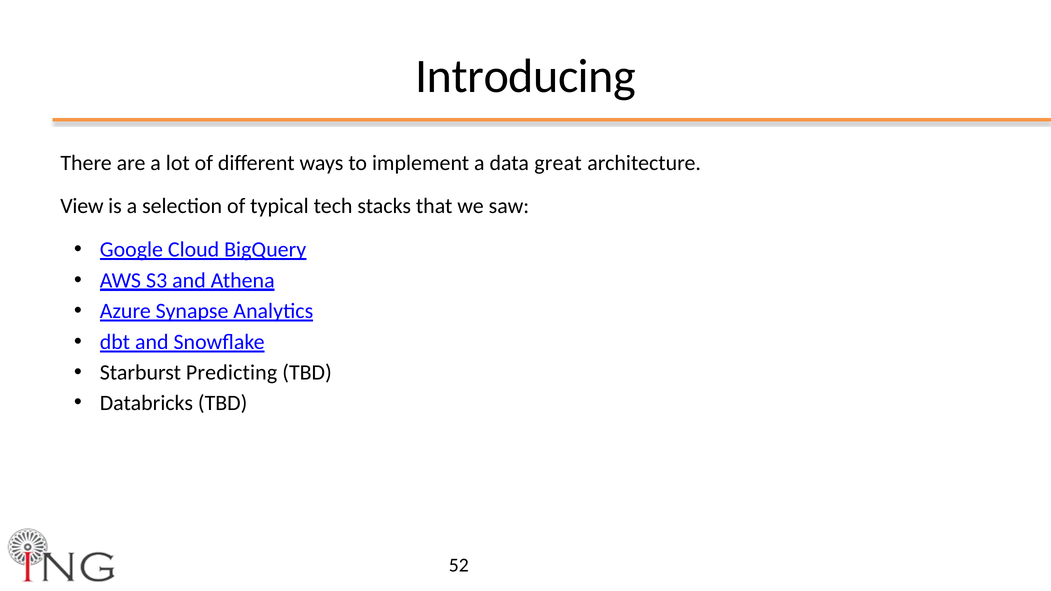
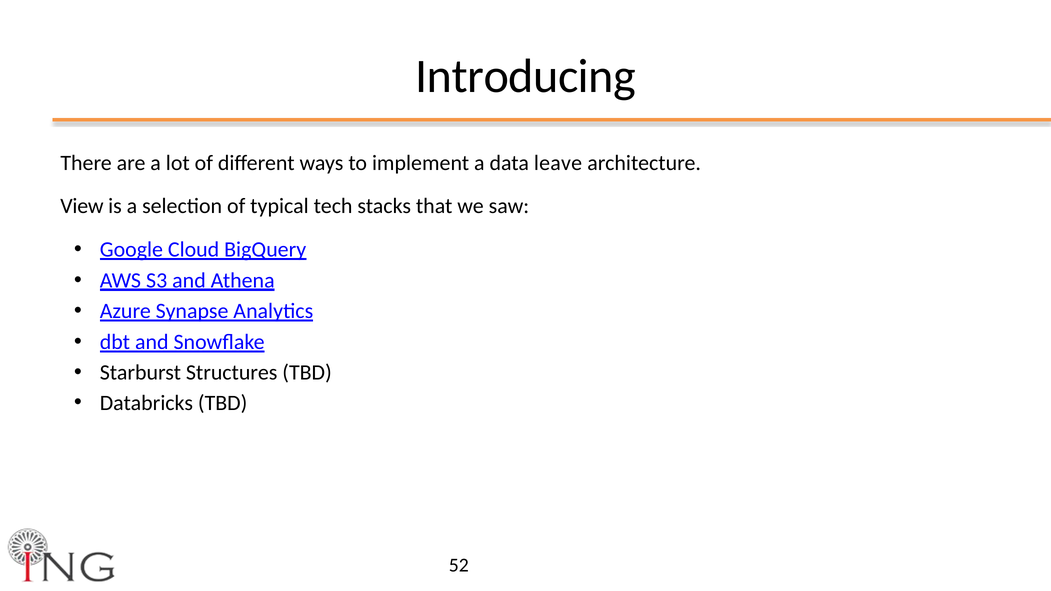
great: great -> leave
Predicting: Predicting -> Structures
